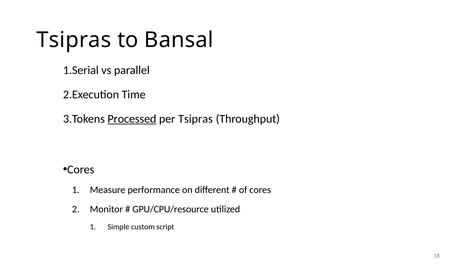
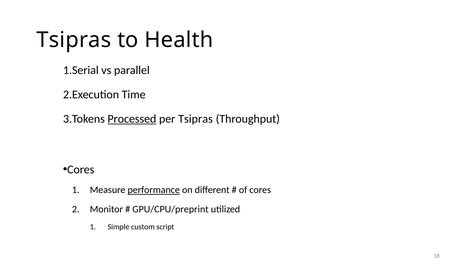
Bansal: Bansal -> Health
performance underline: none -> present
GPU/CPU/resource: GPU/CPU/resource -> GPU/CPU/preprint
